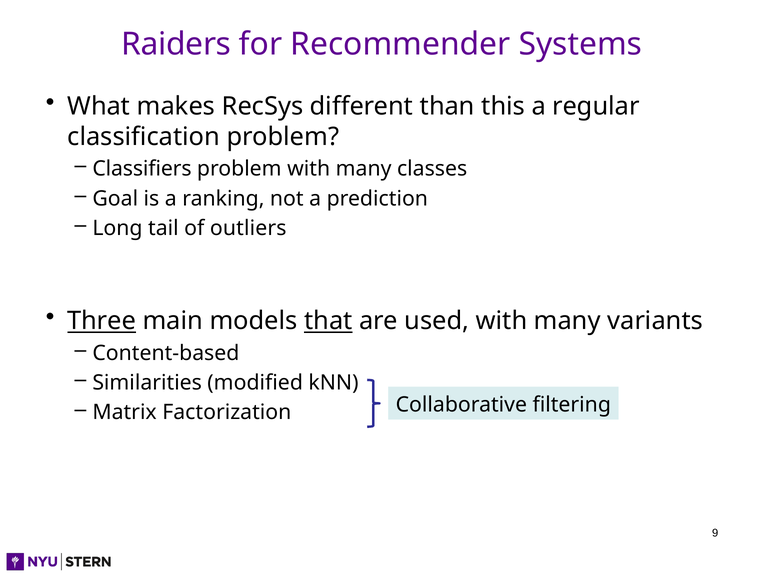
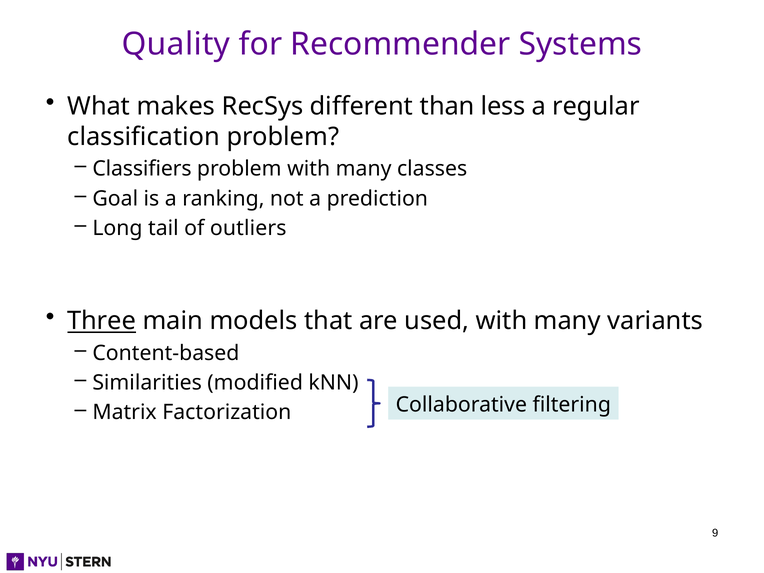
Raiders: Raiders -> Quality
this: this -> less
that underline: present -> none
